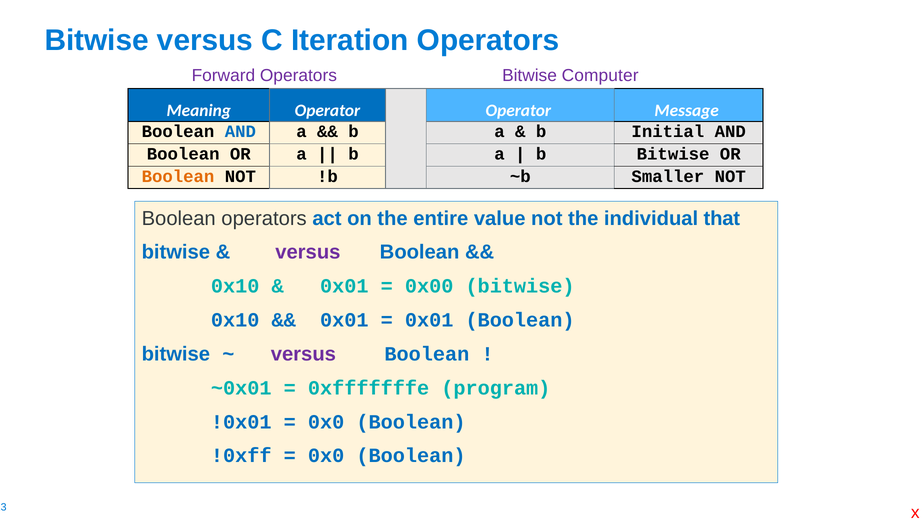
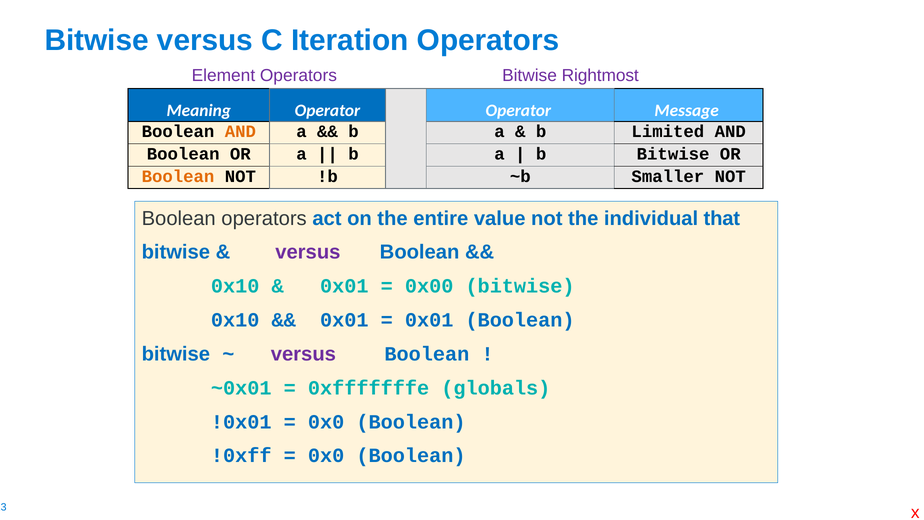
Forward: Forward -> Element
Computer: Computer -> Rightmost
AND at (240, 131) colour: blue -> orange
Initial: Initial -> Limited
program: program -> globals
